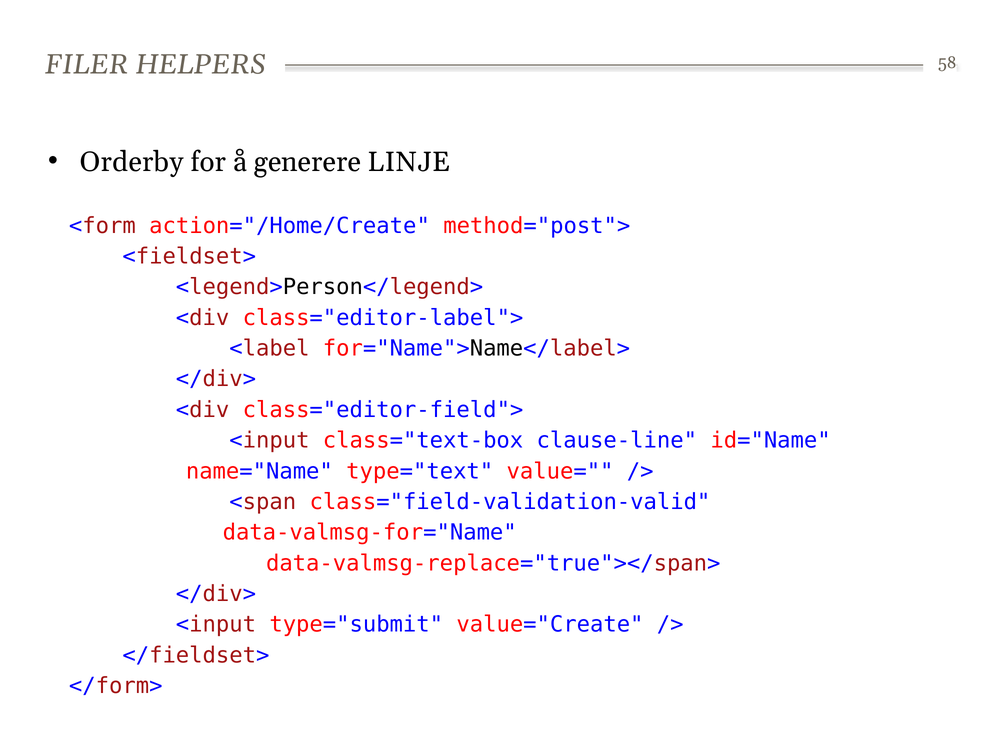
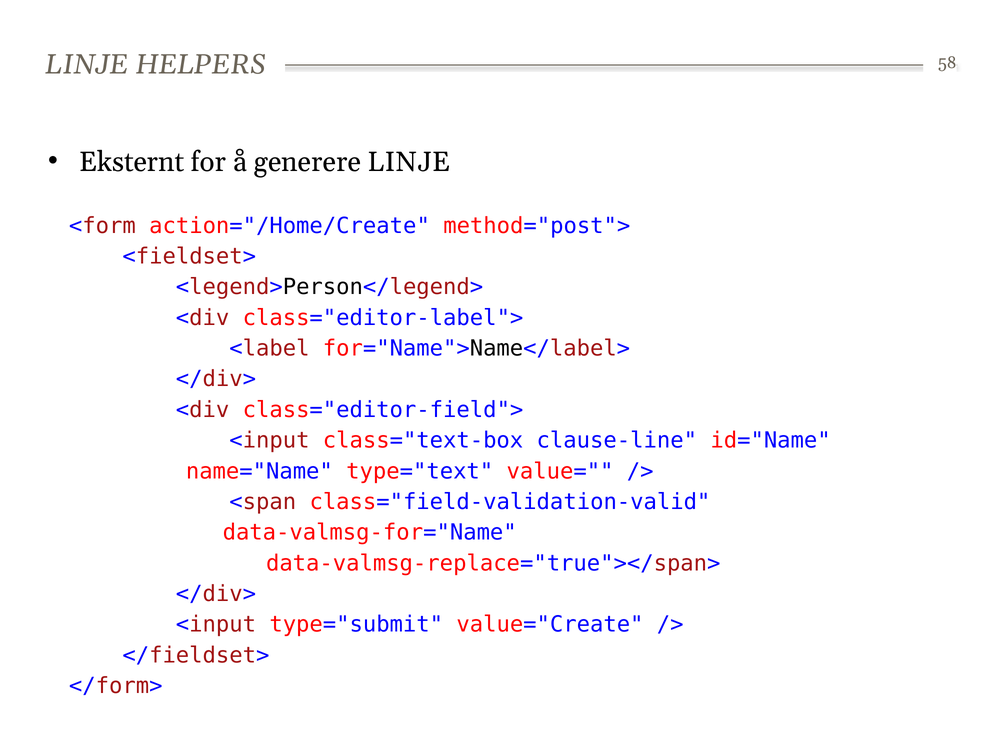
FILER at (87, 65): FILER -> LINJE
Orderby: Orderby -> Eksternt
